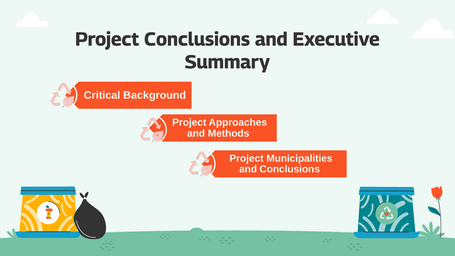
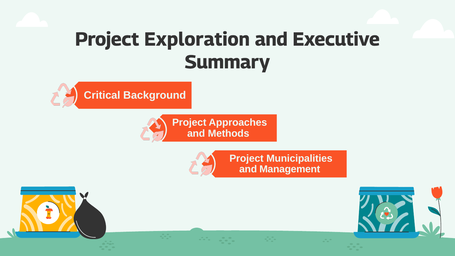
Project Conclusions: Conclusions -> Exploration
and Conclusions: Conclusions -> Management
